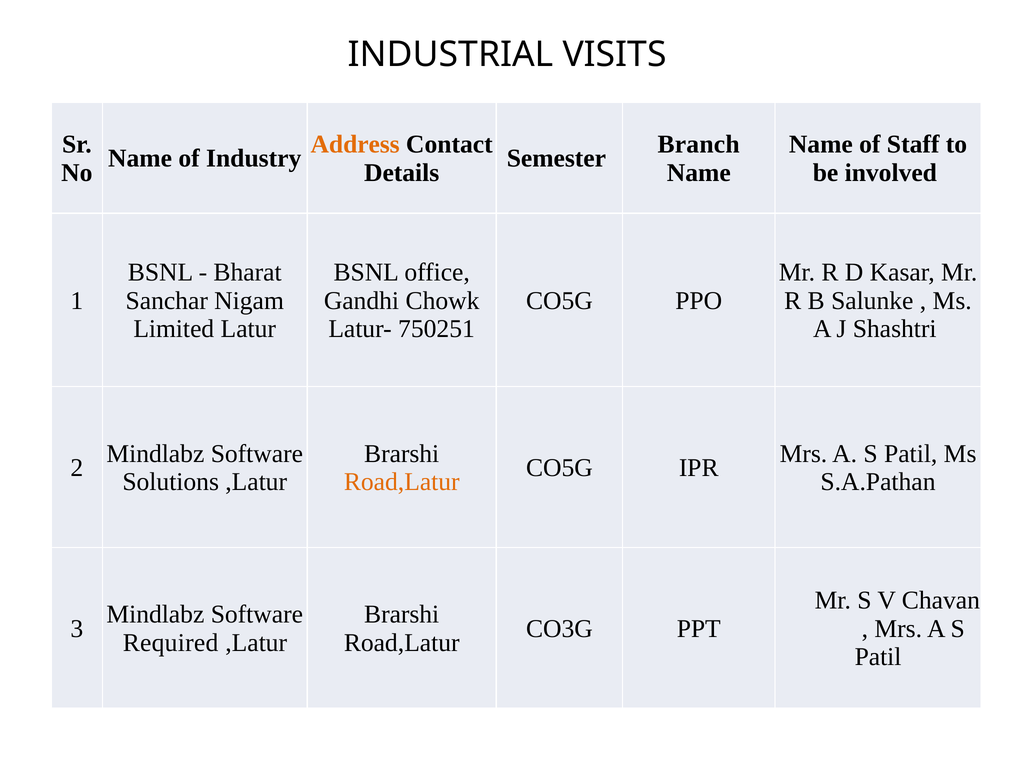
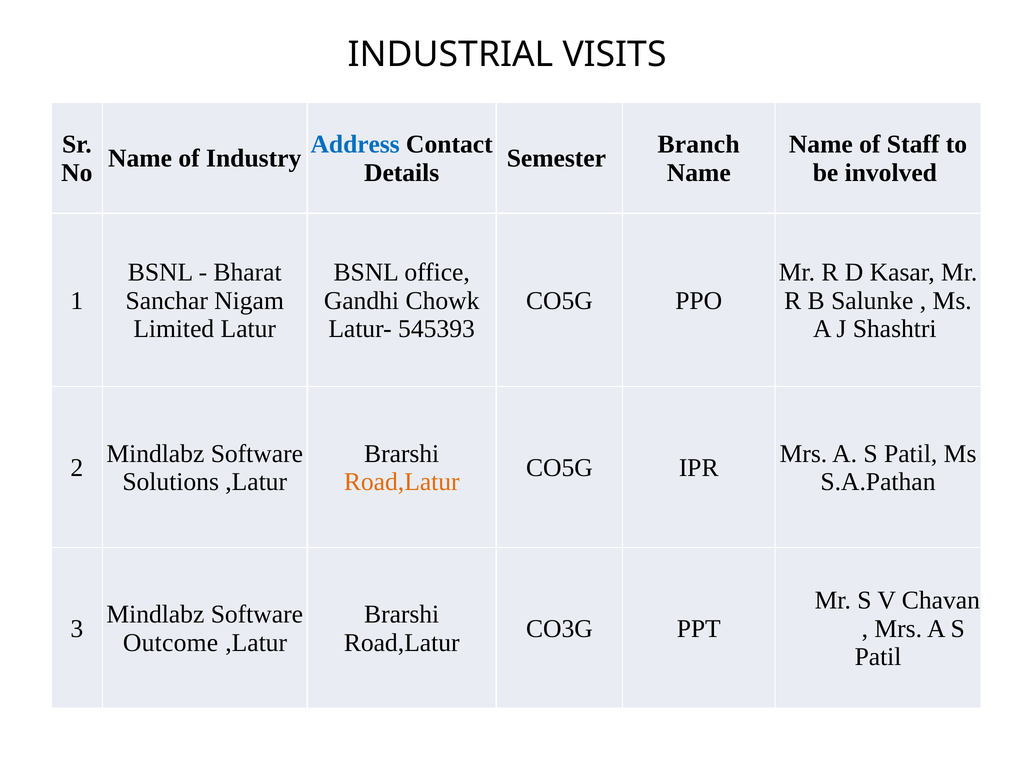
Address colour: orange -> blue
750251: 750251 -> 545393
Required: Required -> Outcome
